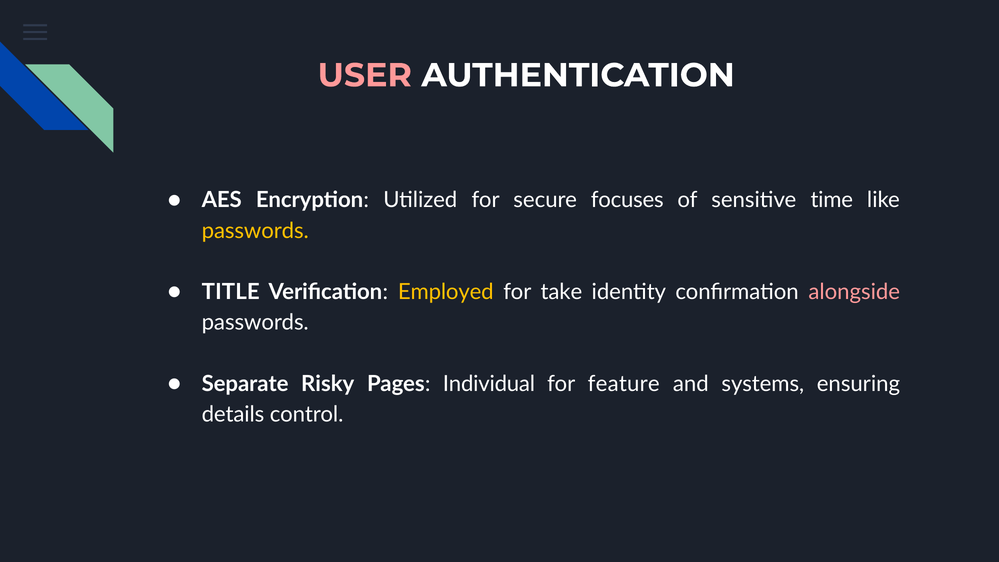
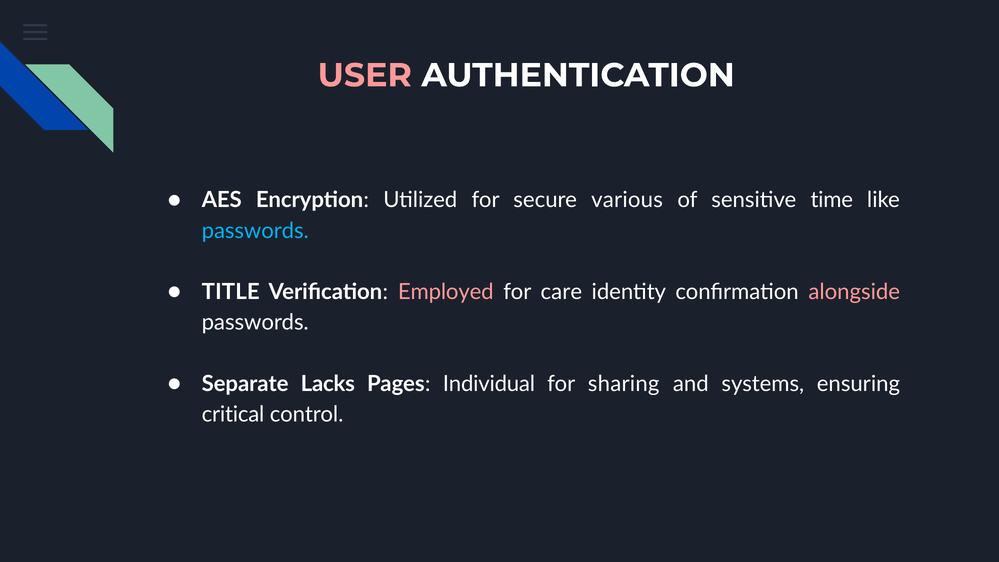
focuses: focuses -> various
passwords at (255, 231) colour: yellow -> light blue
Employed colour: yellow -> pink
take: take -> care
Risky: Risky -> Lacks
feature: feature -> sharing
details: details -> critical
